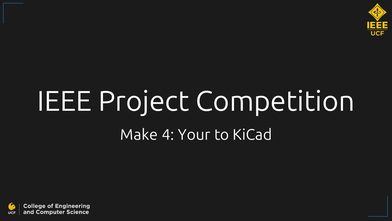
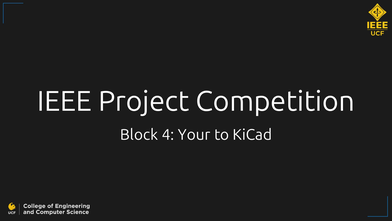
Make: Make -> Block
